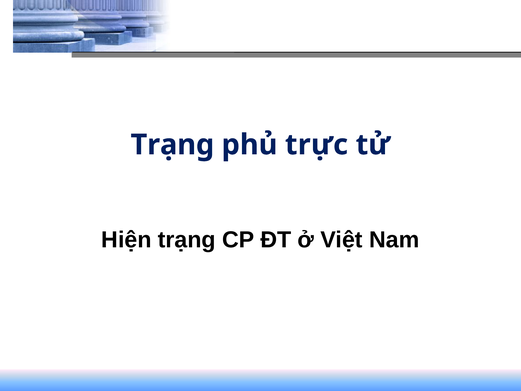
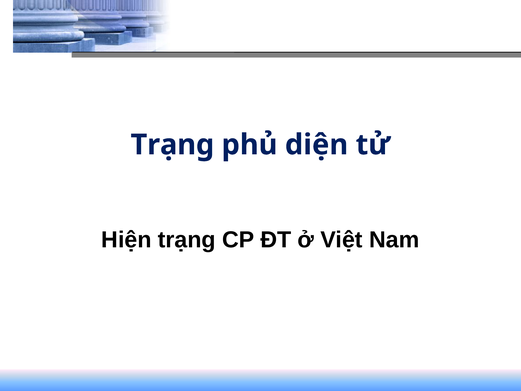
trực: trực -> diện
